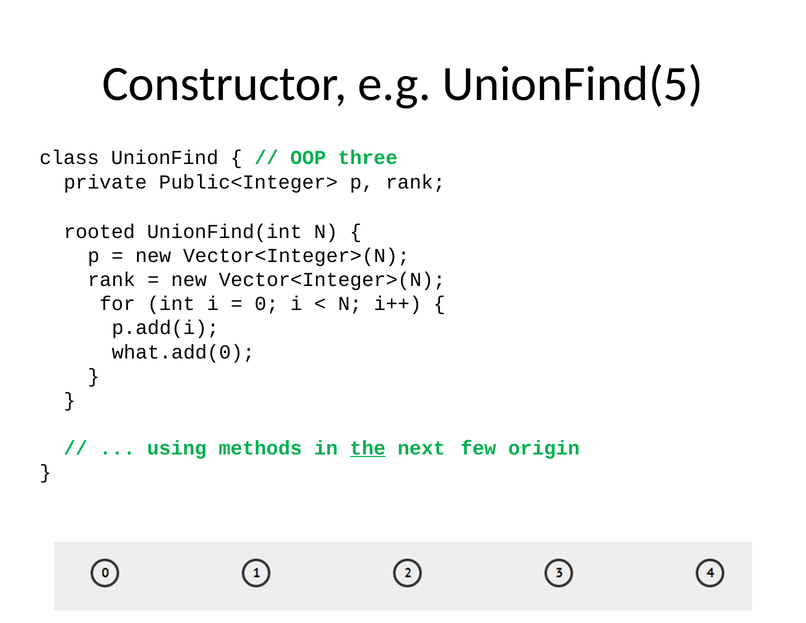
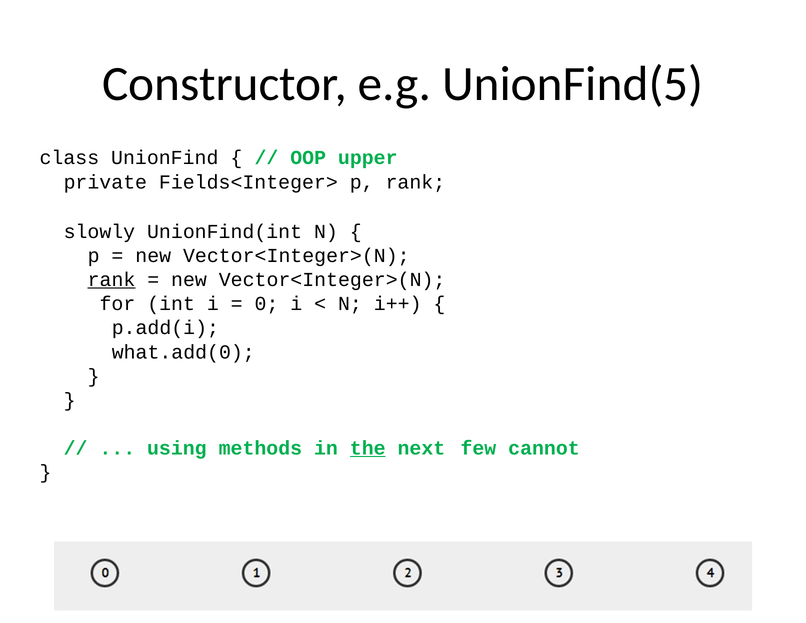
three: three -> upper
Public<Integer>: Public<Integer> -> Fields<Integer>
rooted: rooted -> slowly
rank at (112, 280) underline: none -> present
origin: origin -> cannot
